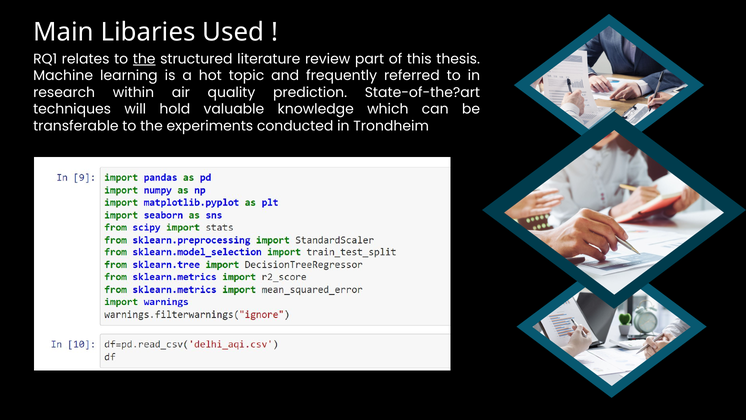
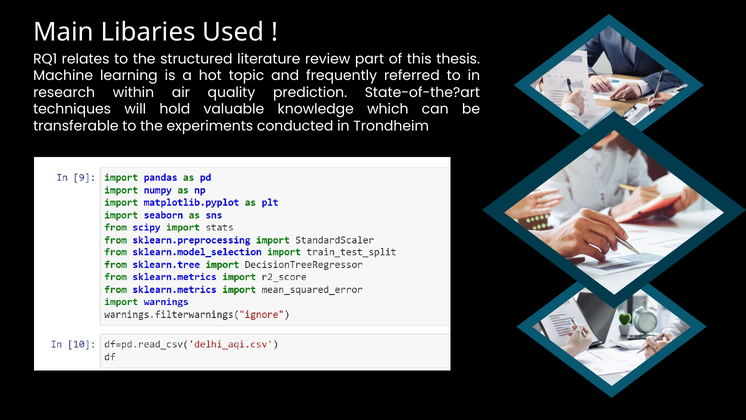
the at (144, 59) underline: present -> none
